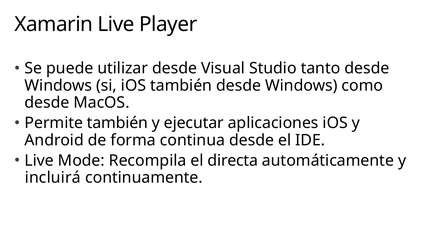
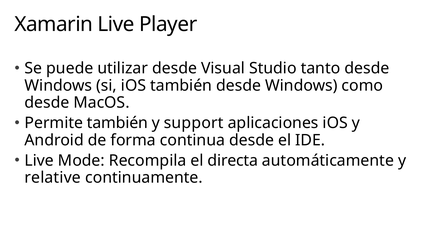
ejecutar: ejecutar -> support
incluirá: incluirá -> relative
